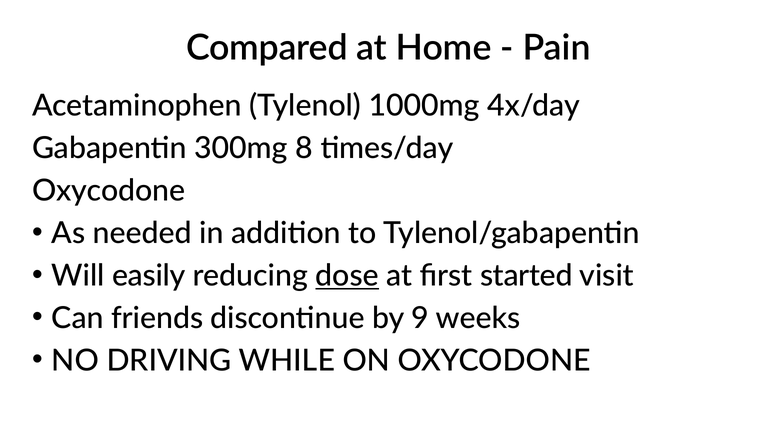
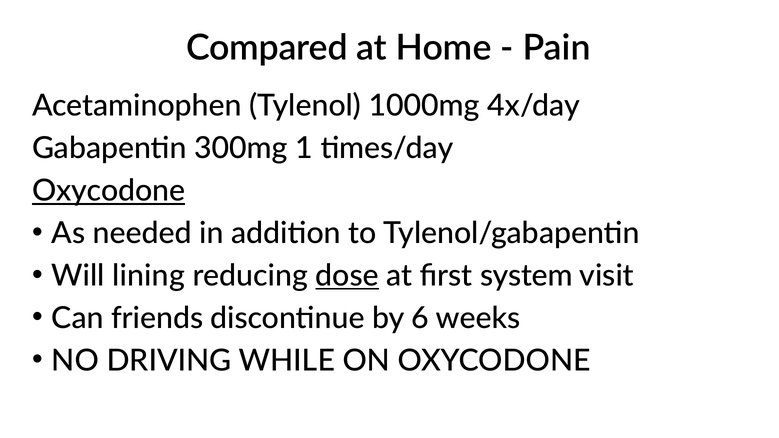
8: 8 -> 1
Oxycodone at (109, 191) underline: none -> present
easily: easily -> lining
started: started -> system
9: 9 -> 6
